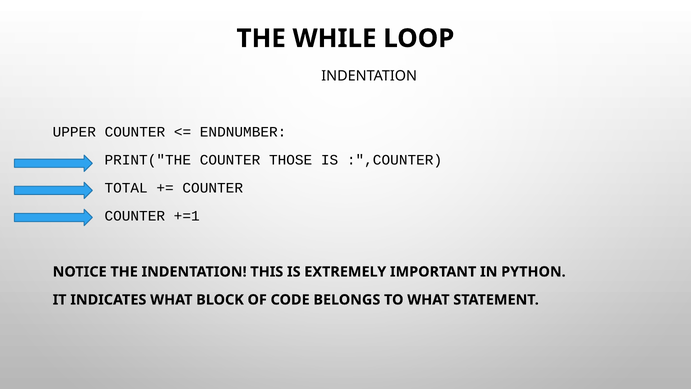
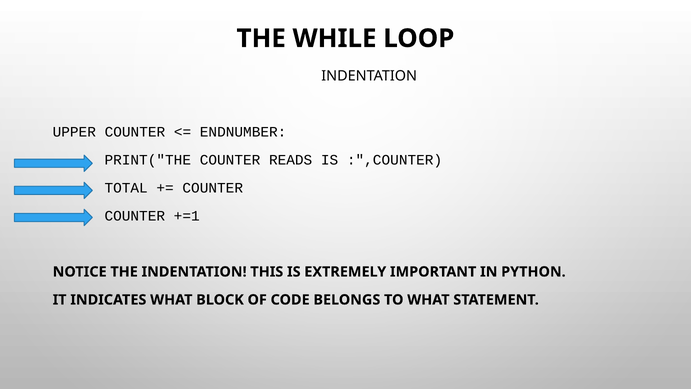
THOSE: THOSE -> READS
